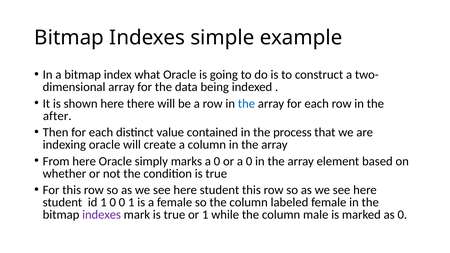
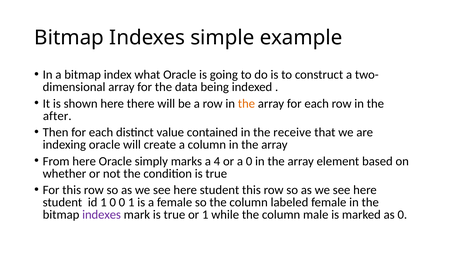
the at (246, 104) colour: blue -> orange
process: process -> receive
marks a 0: 0 -> 4
